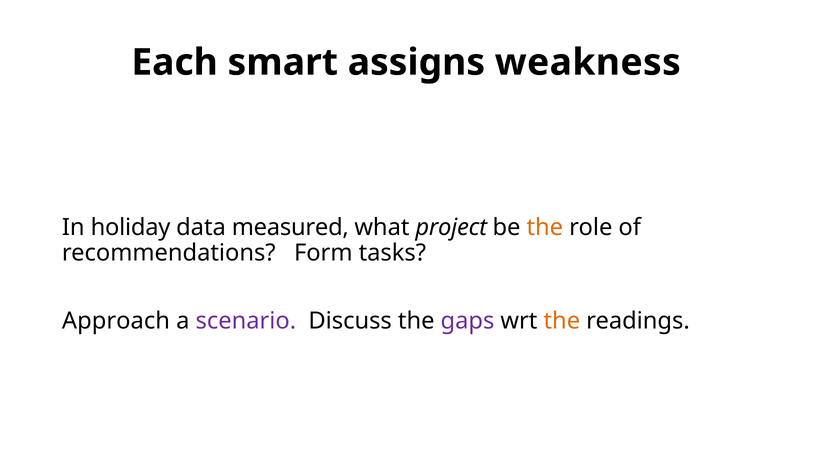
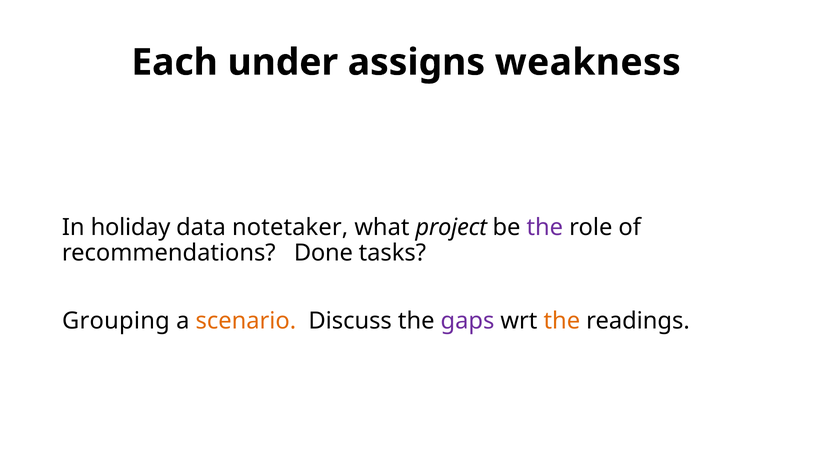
smart: smart -> under
measured: measured -> notetaker
the at (545, 228) colour: orange -> purple
Form: Form -> Done
Approach: Approach -> Grouping
scenario colour: purple -> orange
